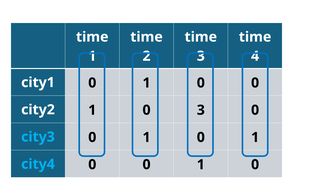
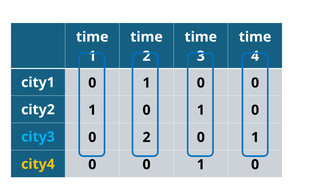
1 0 3: 3 -> 1
1 at (147, 138): 1 -> 2
city4 colour: light blue -> yellow
